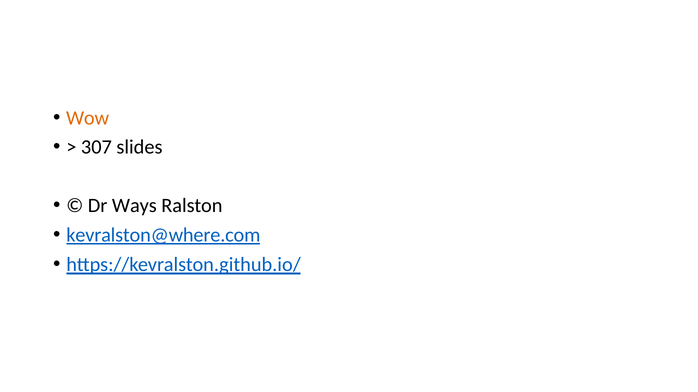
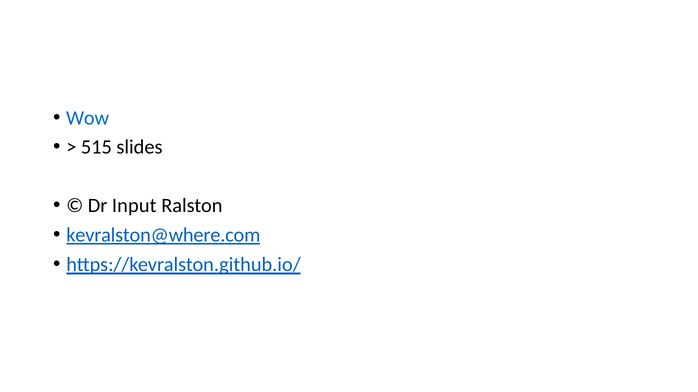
Wow colour: orange -> blue
307: 307 -> 515
Ways: Ways -> Input
